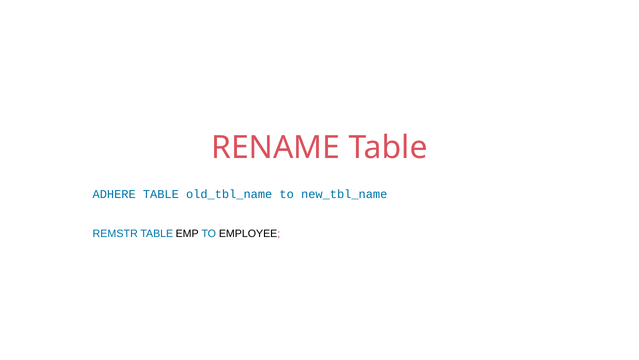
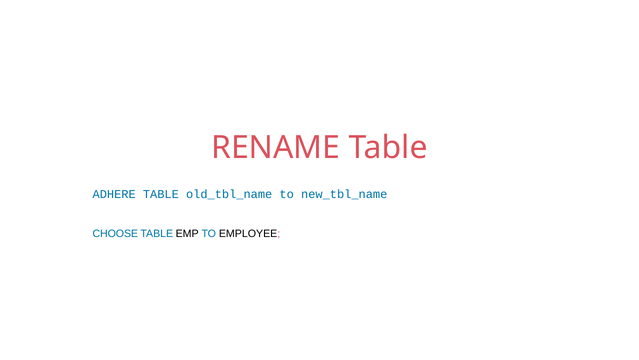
REMSTR: REMSTR -> CHOOSE
